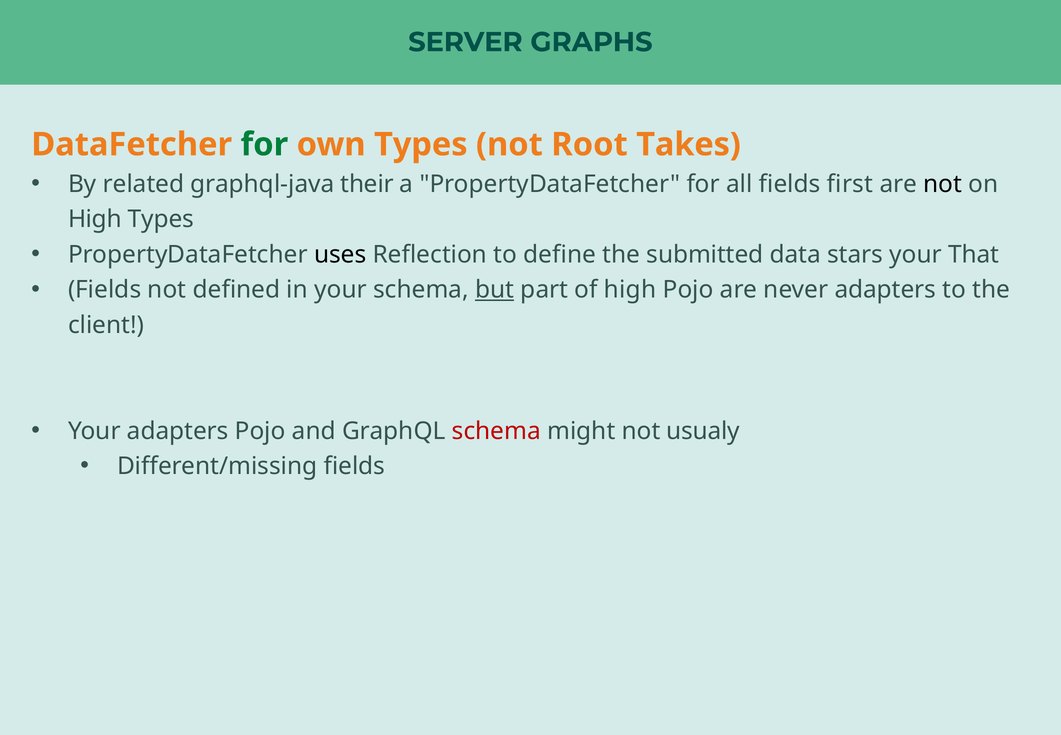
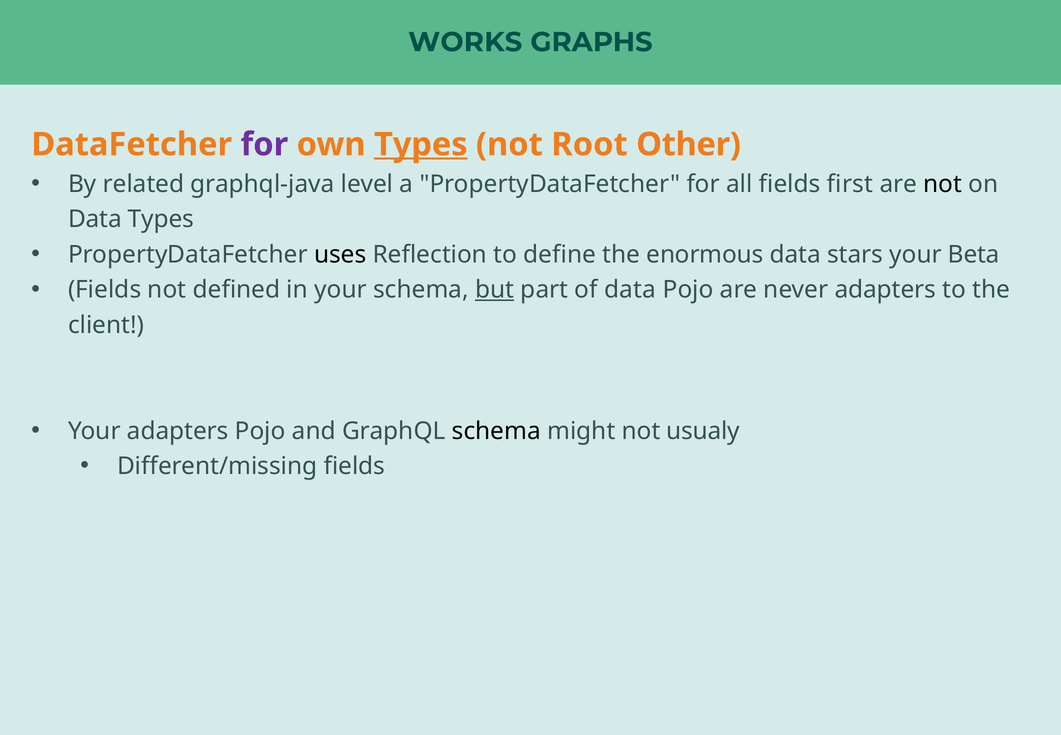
SERVER: SERVER -> WORKS
for at (264, 144) colour: green -> purple
Types at (421, 144) underline: none -> present
Takes: Takes -> Other
their: their -> level
High at (95, 219): High -> Data
submitted: submitted -> enormous
That: That -> Beta
of high: high -> data
schema at (496, 431) colour: red -> black
